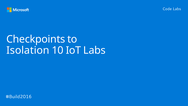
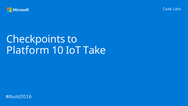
Isolation: Isolation -> Platform
IoT Labs: Labs -> Take
